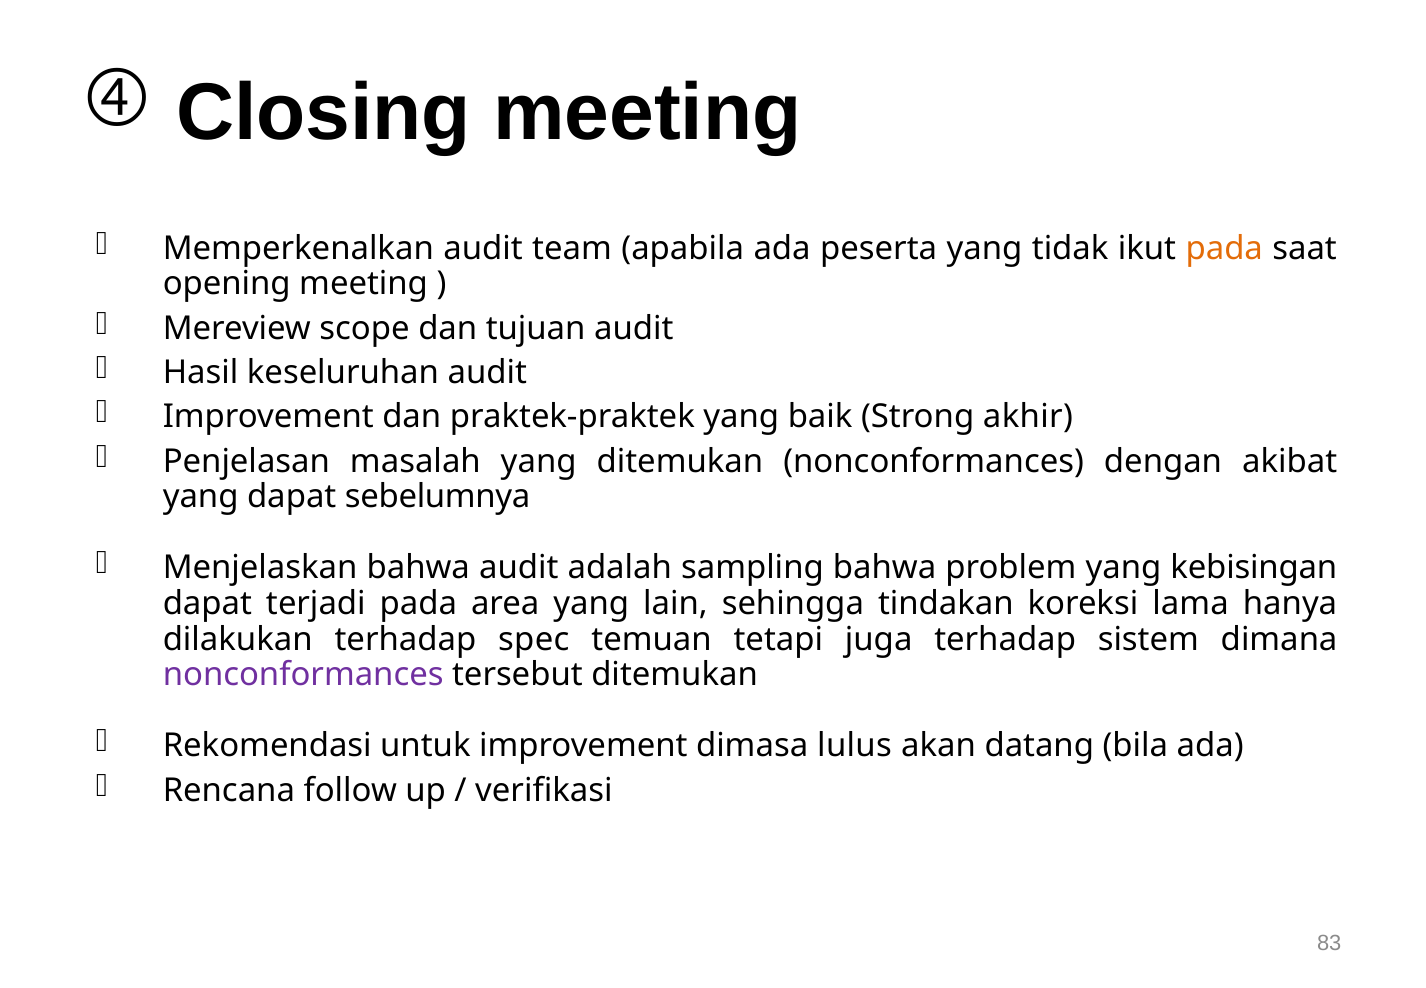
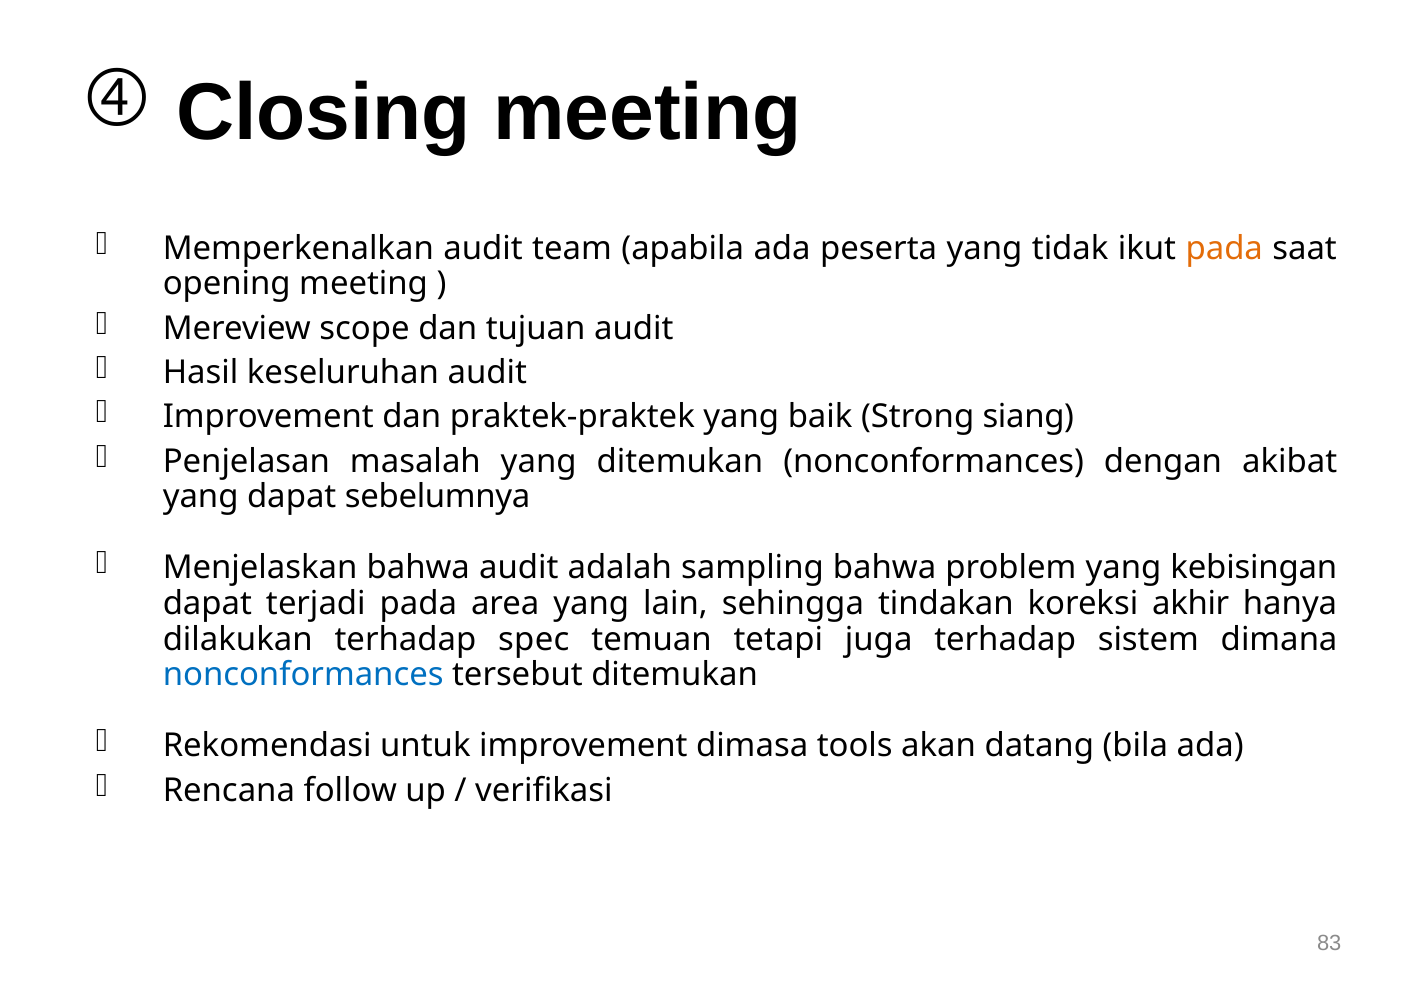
akhir: akhir -> siang
lama: lama -> akhir
nonconformances at (303, 674) colour: purple -> blue
lulus: lulus -> tools
